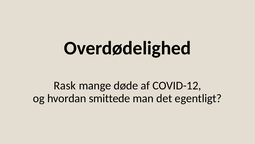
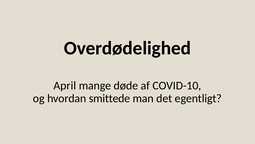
Rask: Rask -> April
COVID-12: COVID-12 -> COVID-10
